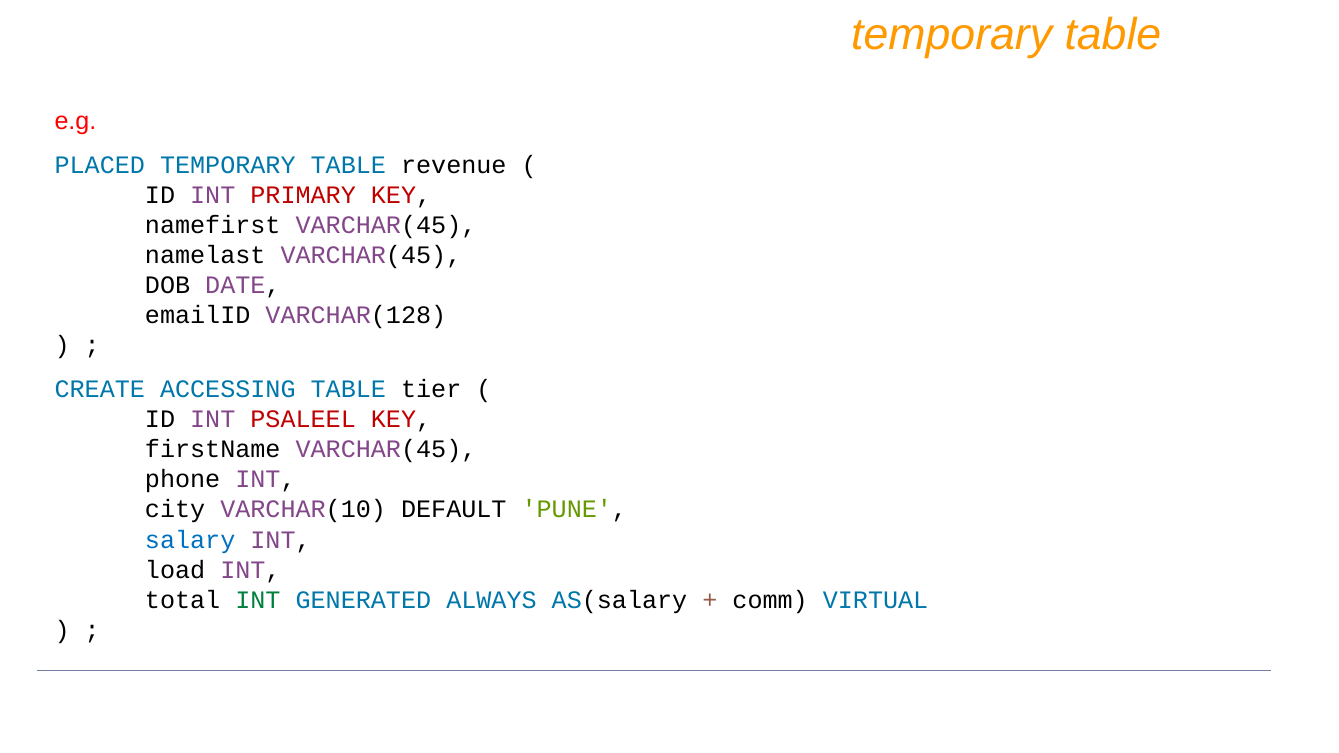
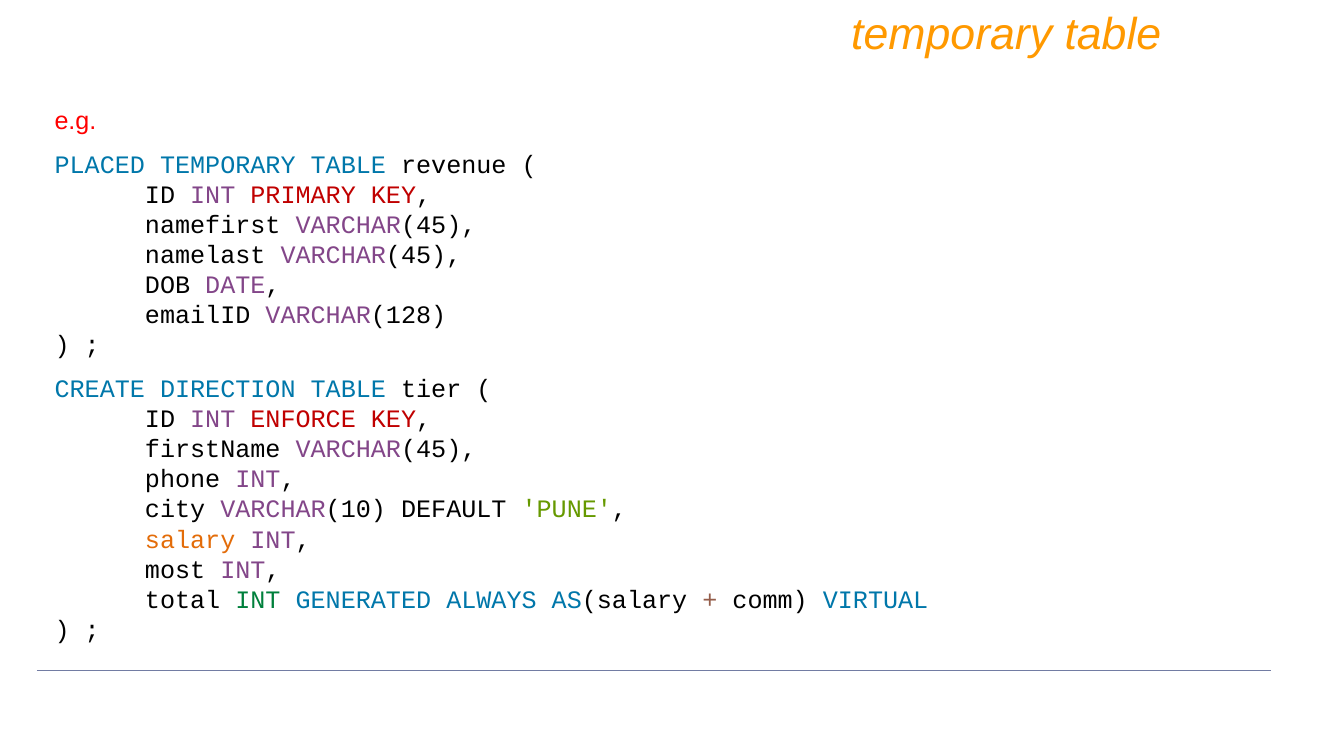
ACCESSING: ACCESSING -> DIRECTION
PSALEEL: PSALEEL -> ENFORCE
salary colour: blue -> orange
load: load -> most
